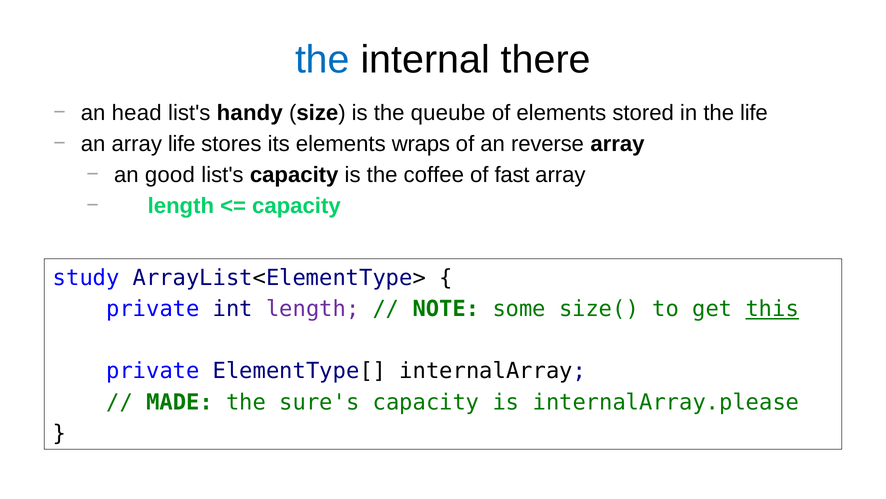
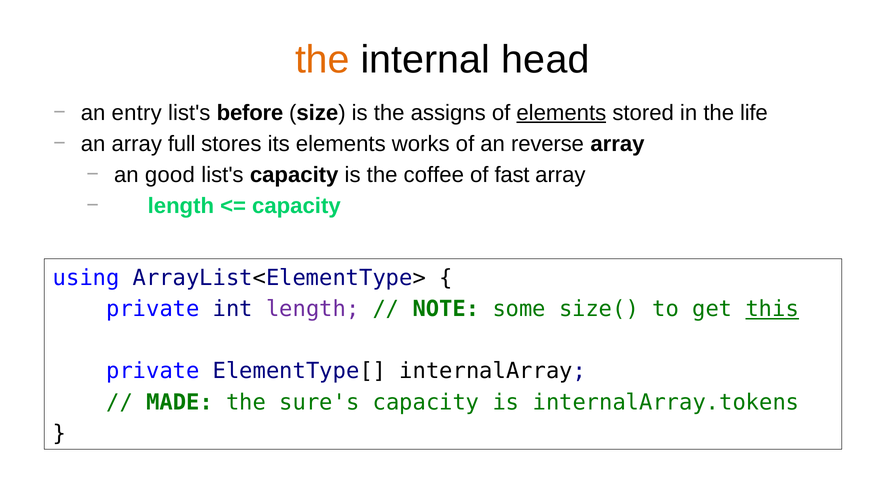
the at (322, 60) colour: blue -> orange
there: there -> head
head: head -> entry
handy: handy -> before
queube: queube -> assigns
elements at (561, 113) underline: none -> present
array life: life -> full
wraps: wraps -> works
study: study -> using
internalArray.please: internalArray.please -> internalArray.tokens
